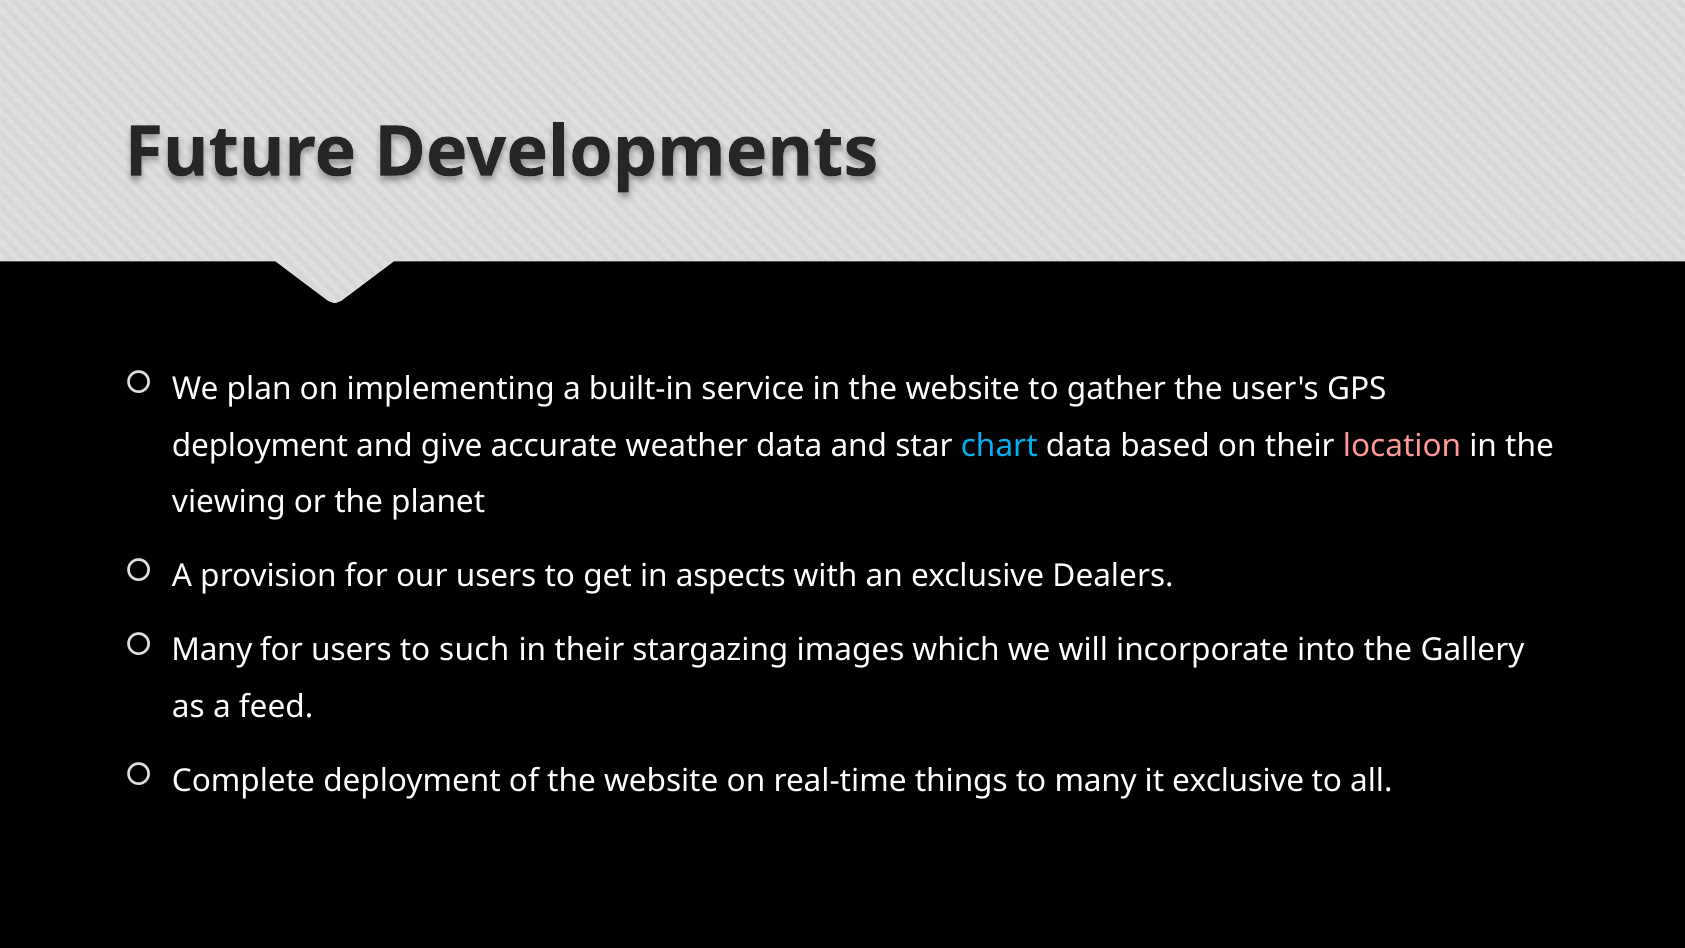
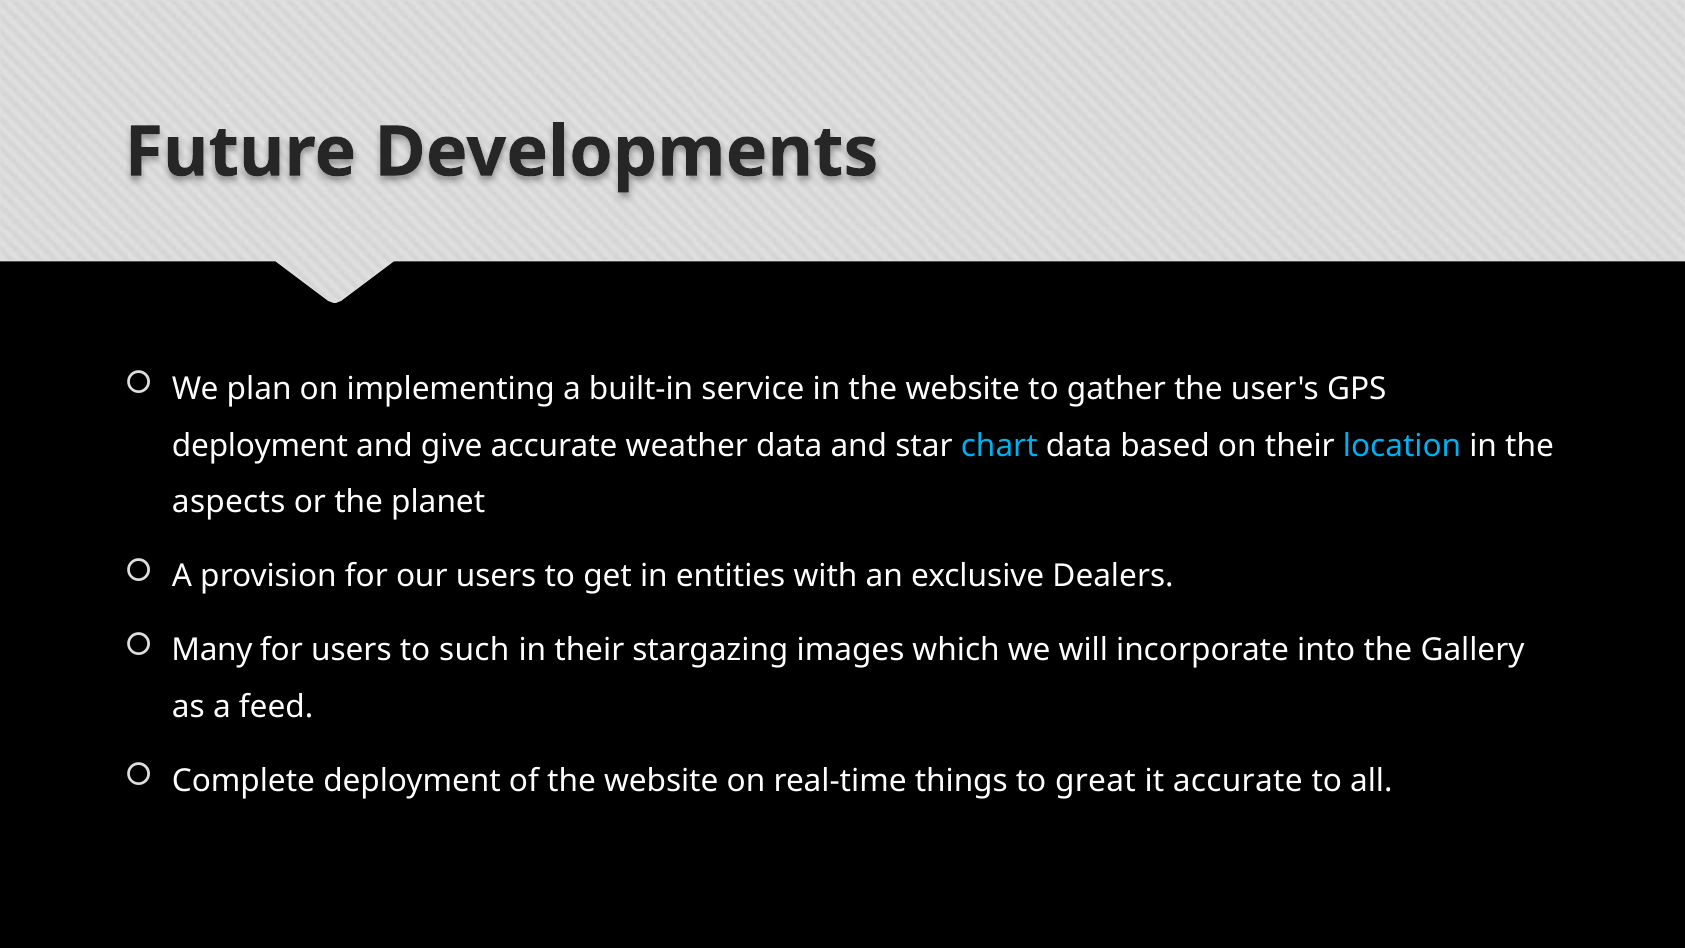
location colour: pink -> light blue
viewing: viewing -> aspects
aspects: aspects -> entities
to many: many -> great
it exclusive: exclusive -> accurate
